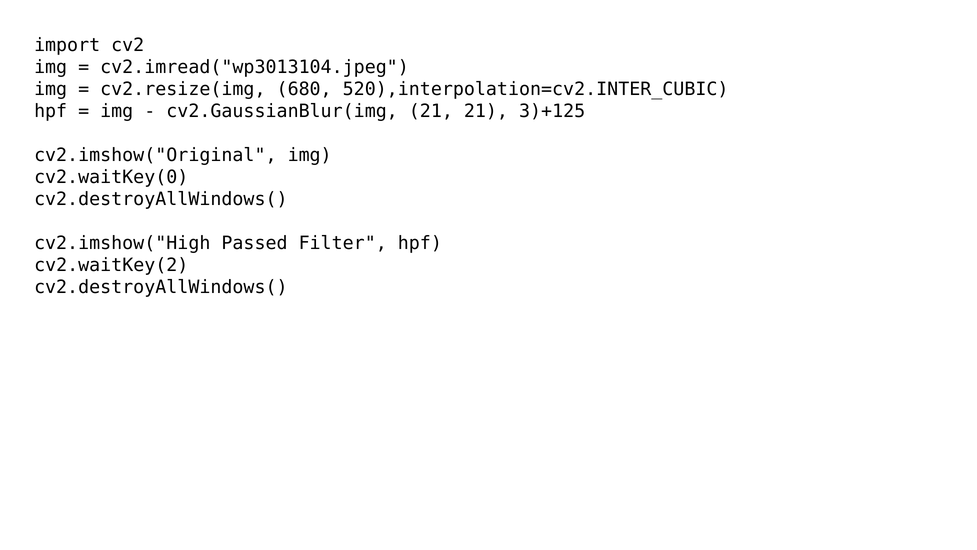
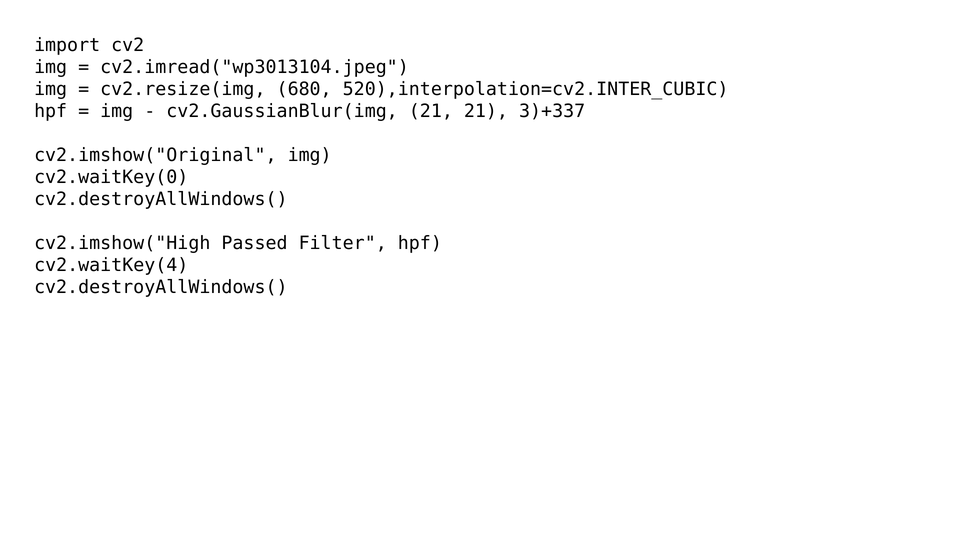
3)+125: 3)+125 -> 3)+337
cv2.waitKey(2: cv2.waitKey(2 -> cv2.waitKey(4
